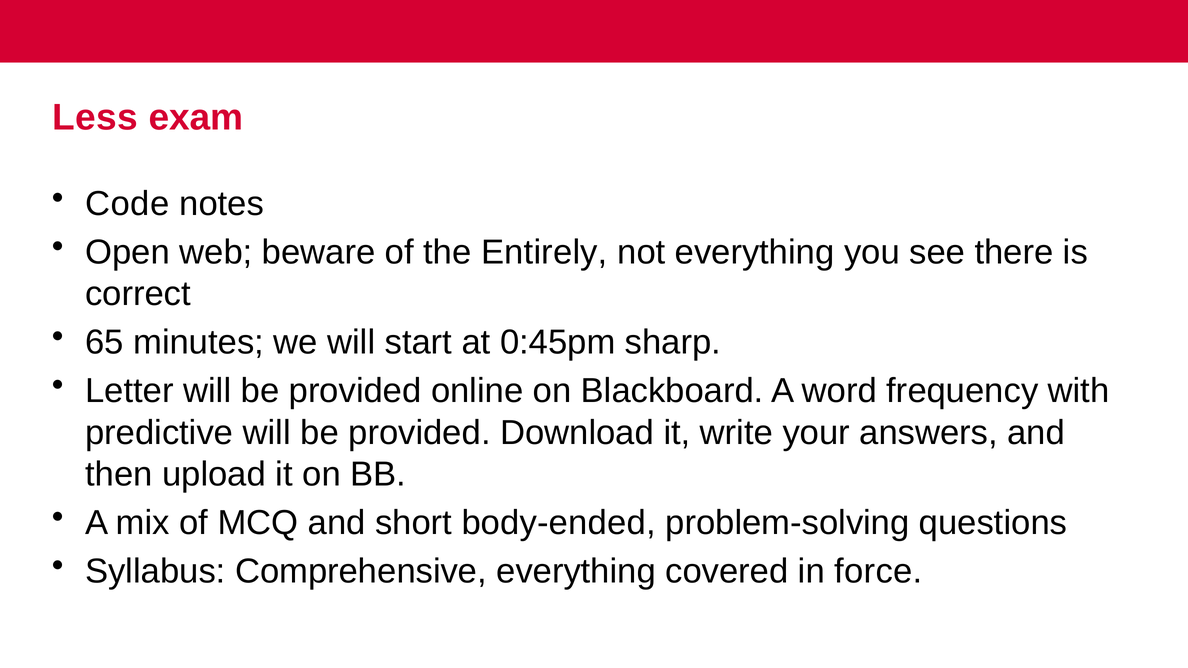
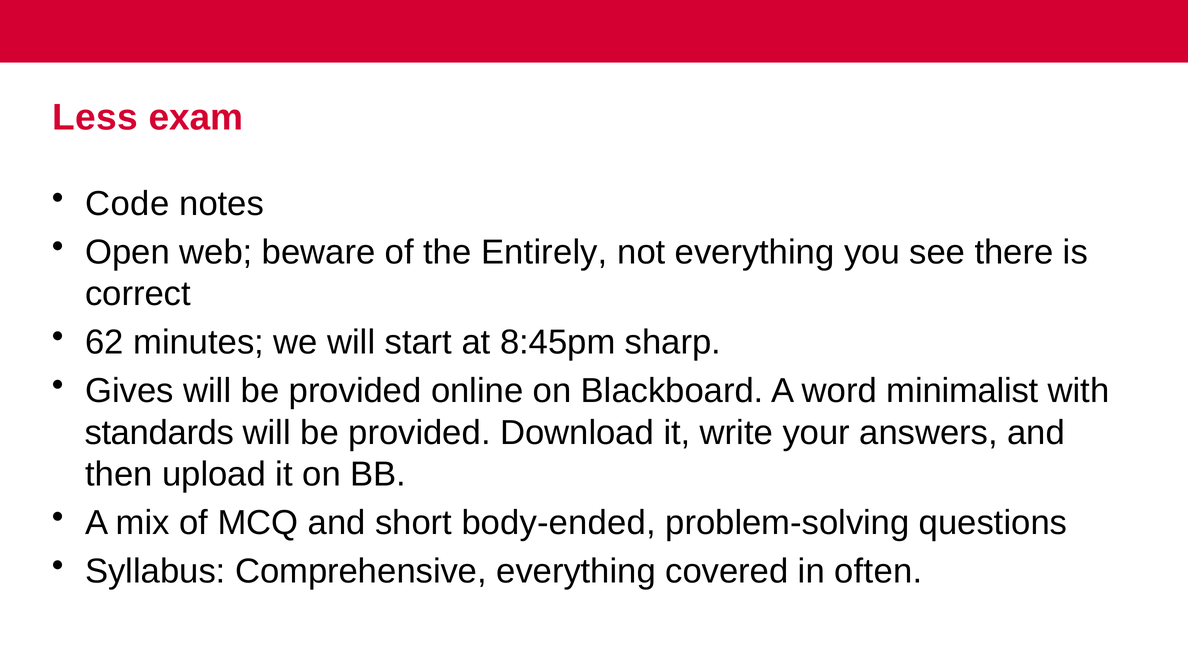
65: 65 -> 62
0:45pm: 0:45pm -> 8:45pm
Letter: Letter -> Gives
frequency: frequency -> minimalist
predictive: predictive -> standards
force: force -> often
